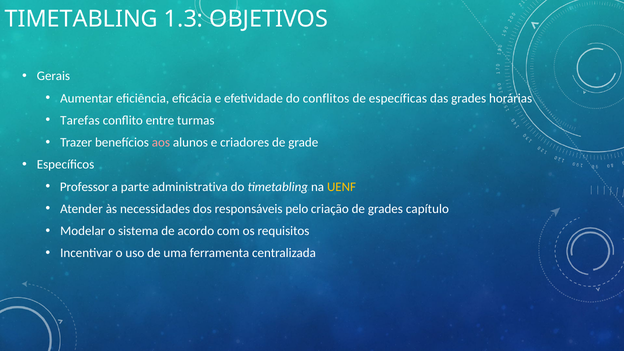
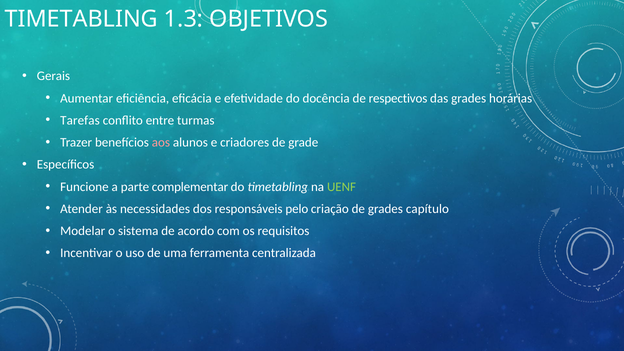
conflitos: conflitos -> docência
específicas: específicas -> respectivos
Professor: Professor -> Funcione
administrativa: administrativa -> complementar
UENF colour: yellow -> light green
